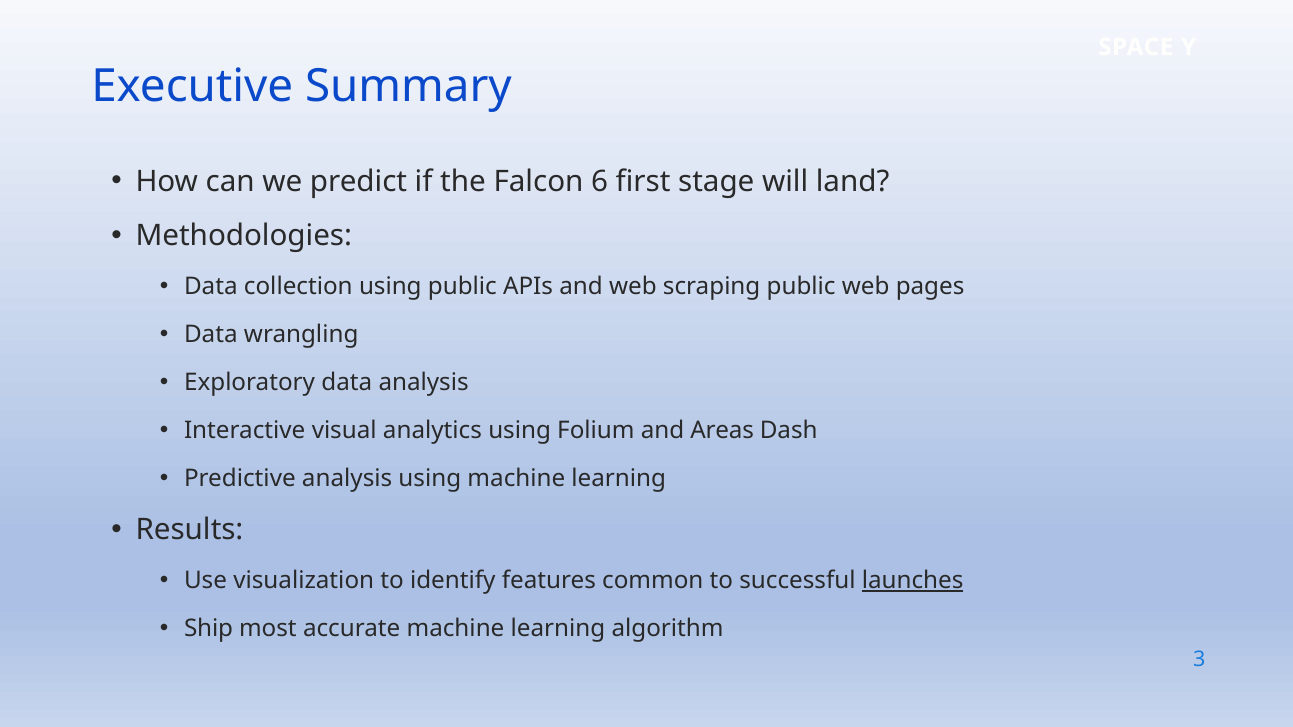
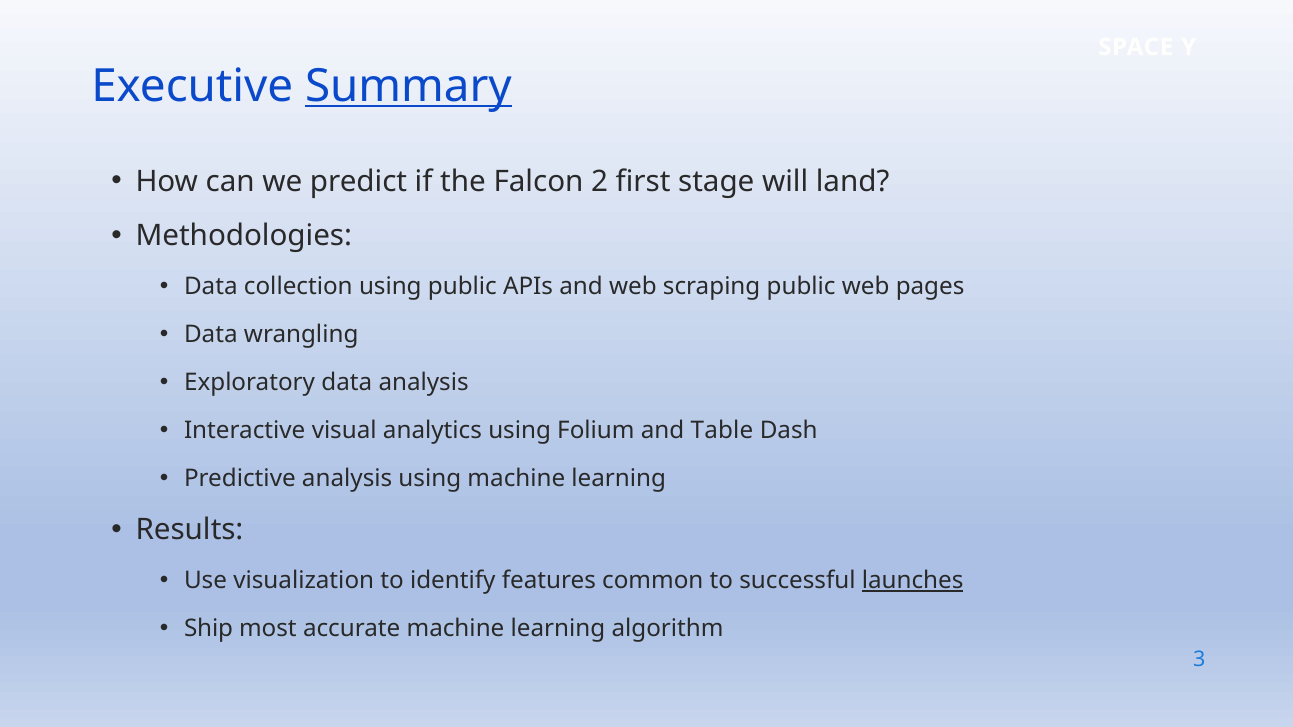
Summary underline: none -> present
6: 6 -> 2
Areas: Areas -> Table
